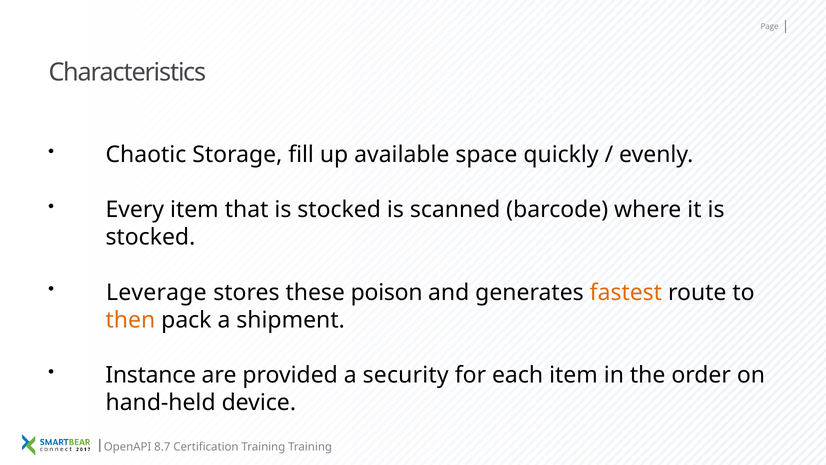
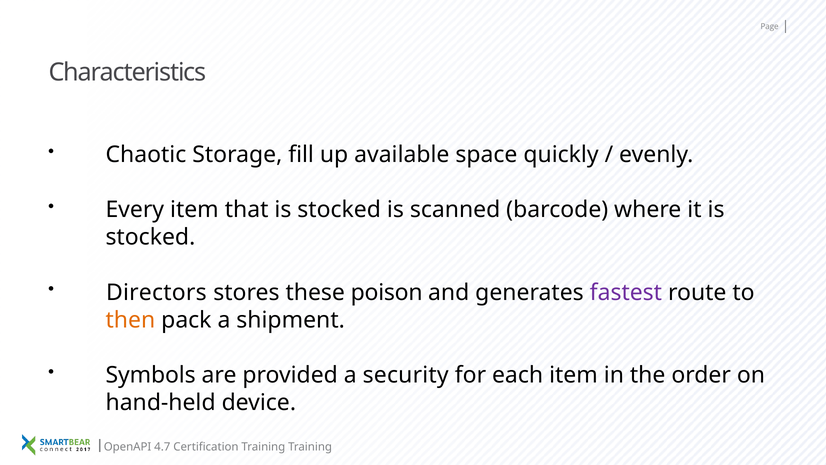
Leverage: Leverage -> Directors
fastest colour: orange -> purple
Instance: Instance -> Symbols
8.7: 8.7 -> 4.7
